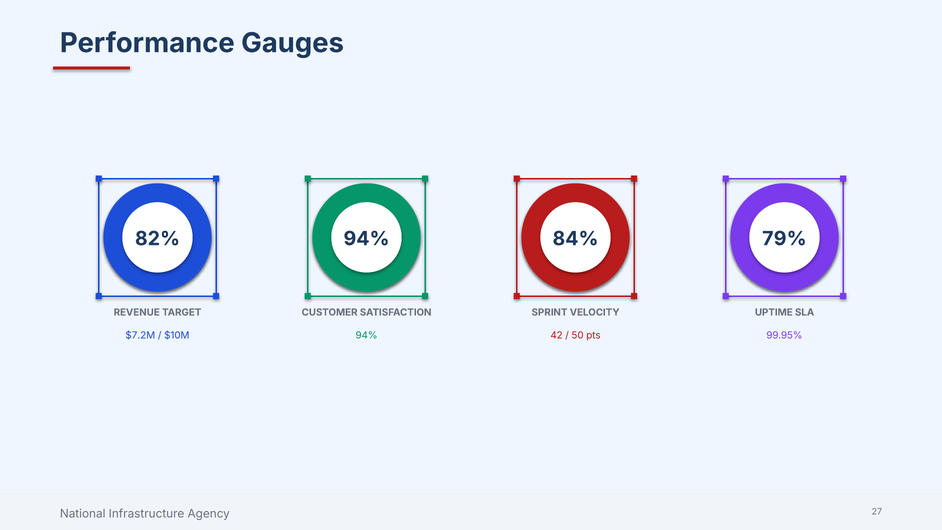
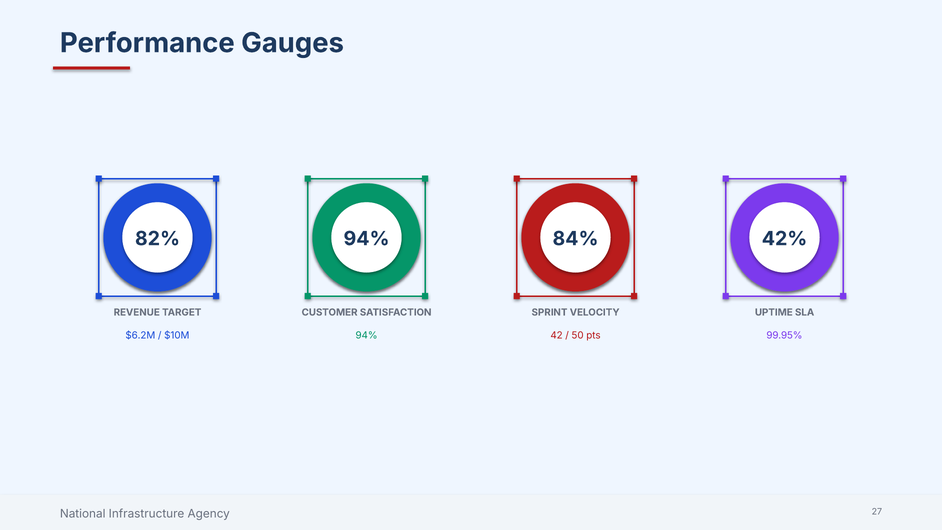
79%: 79% -> 42%
$7.2M: $7.2M -> $6.2M
